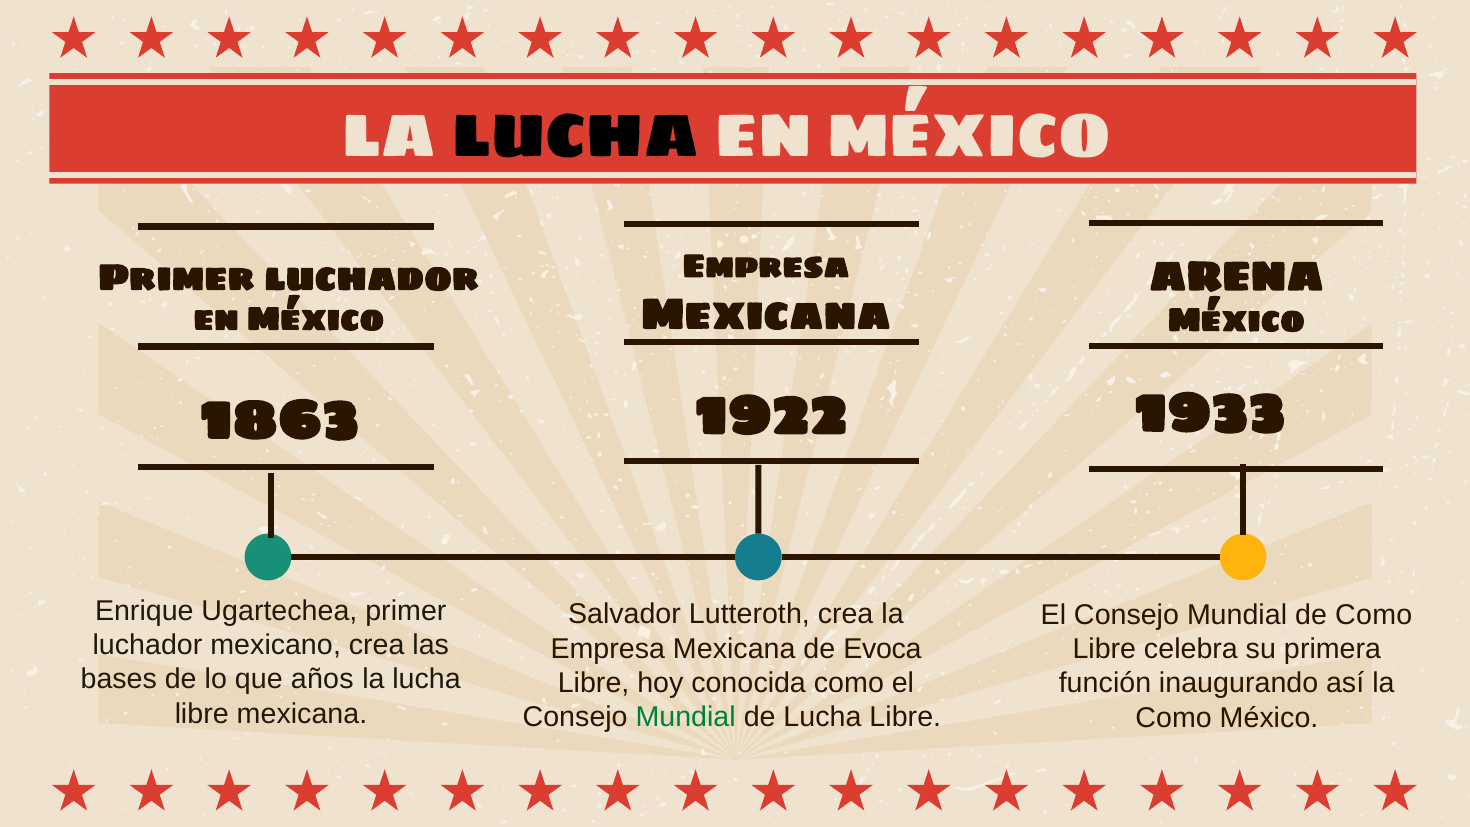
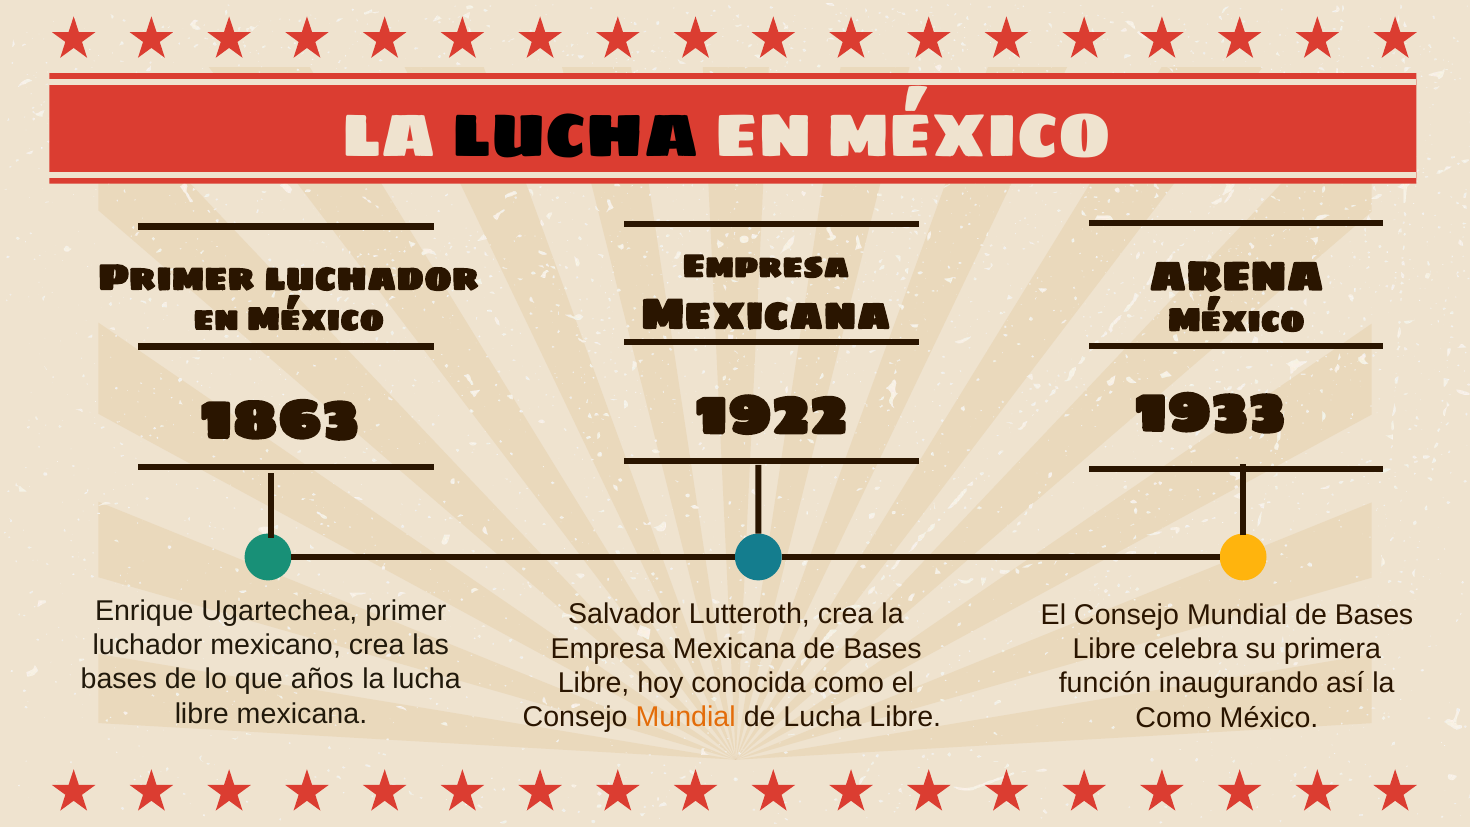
Mundial de Como: Como -> Bases
Mexicana de Evoca: Evoca -> Bases
Mundial at (686, 717) colour: green -> orange
